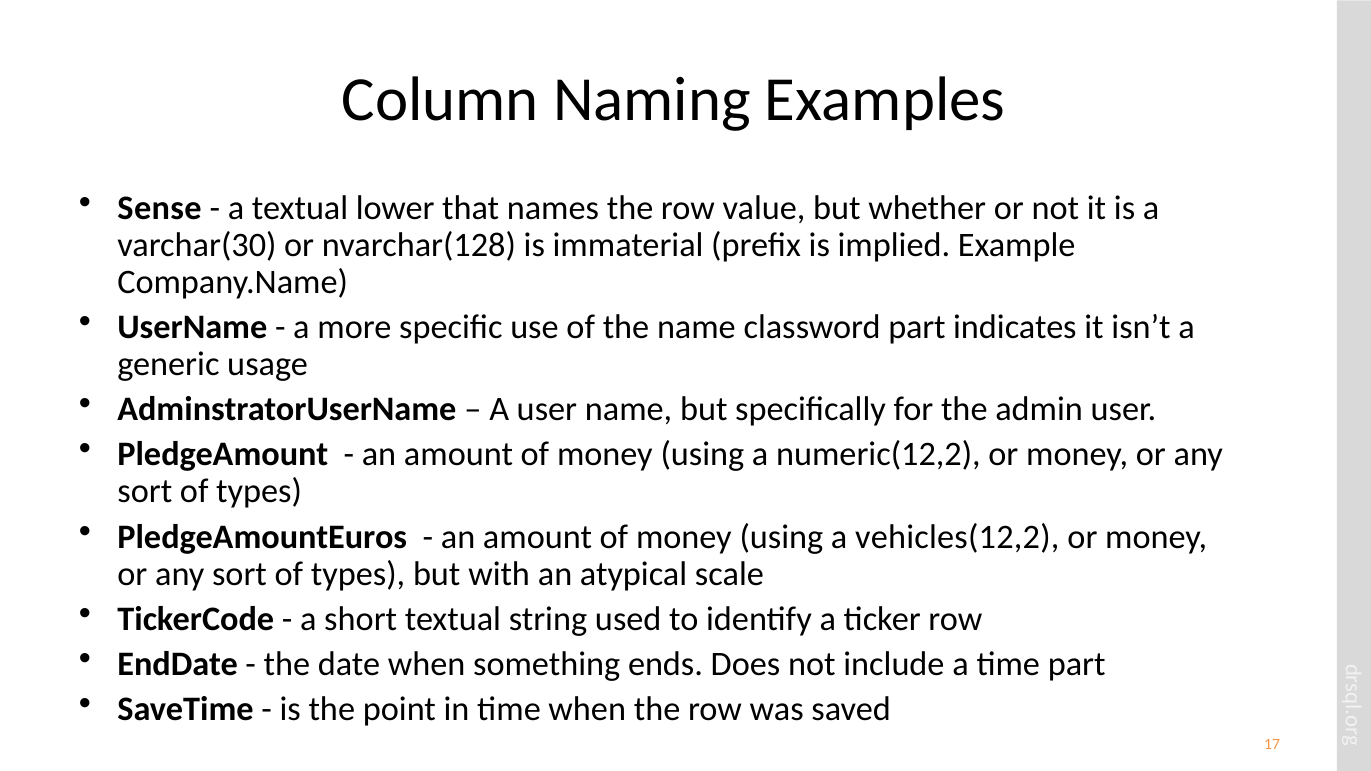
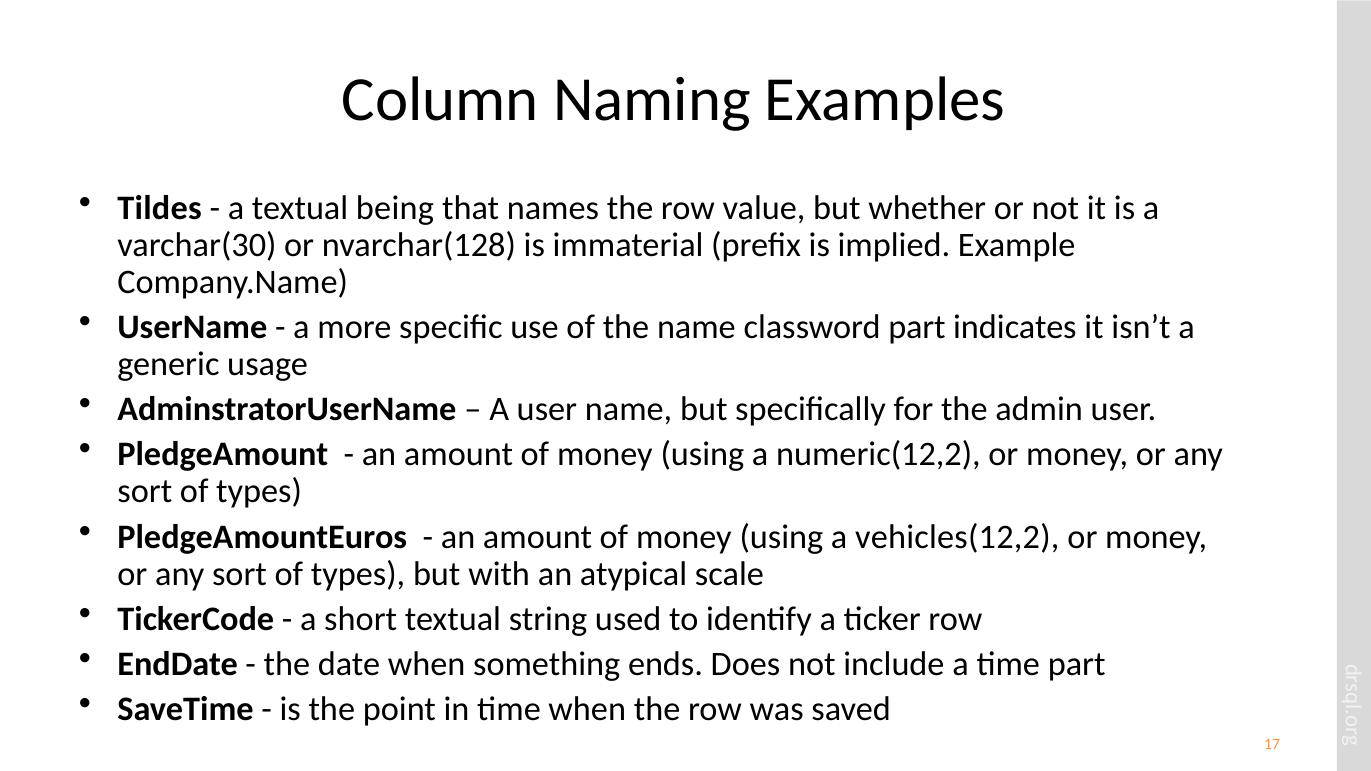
Sense: Sense -> Tildes
lower: lower -> being
